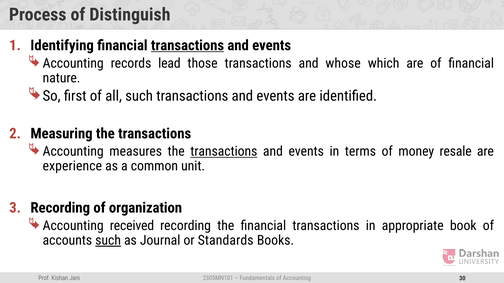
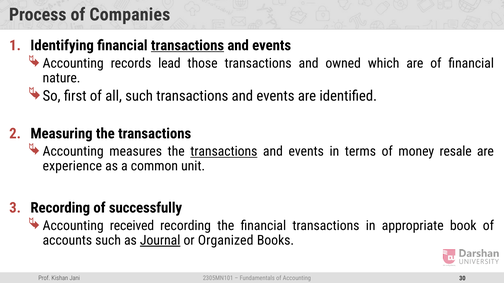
Distinguish: Distinguish -> Companies
whose: whose -> owned
organization: organization -> successfully
such at (108, 241) underline: present -> none
Journal underline: none -> present
Standards: Standards -> Organized
